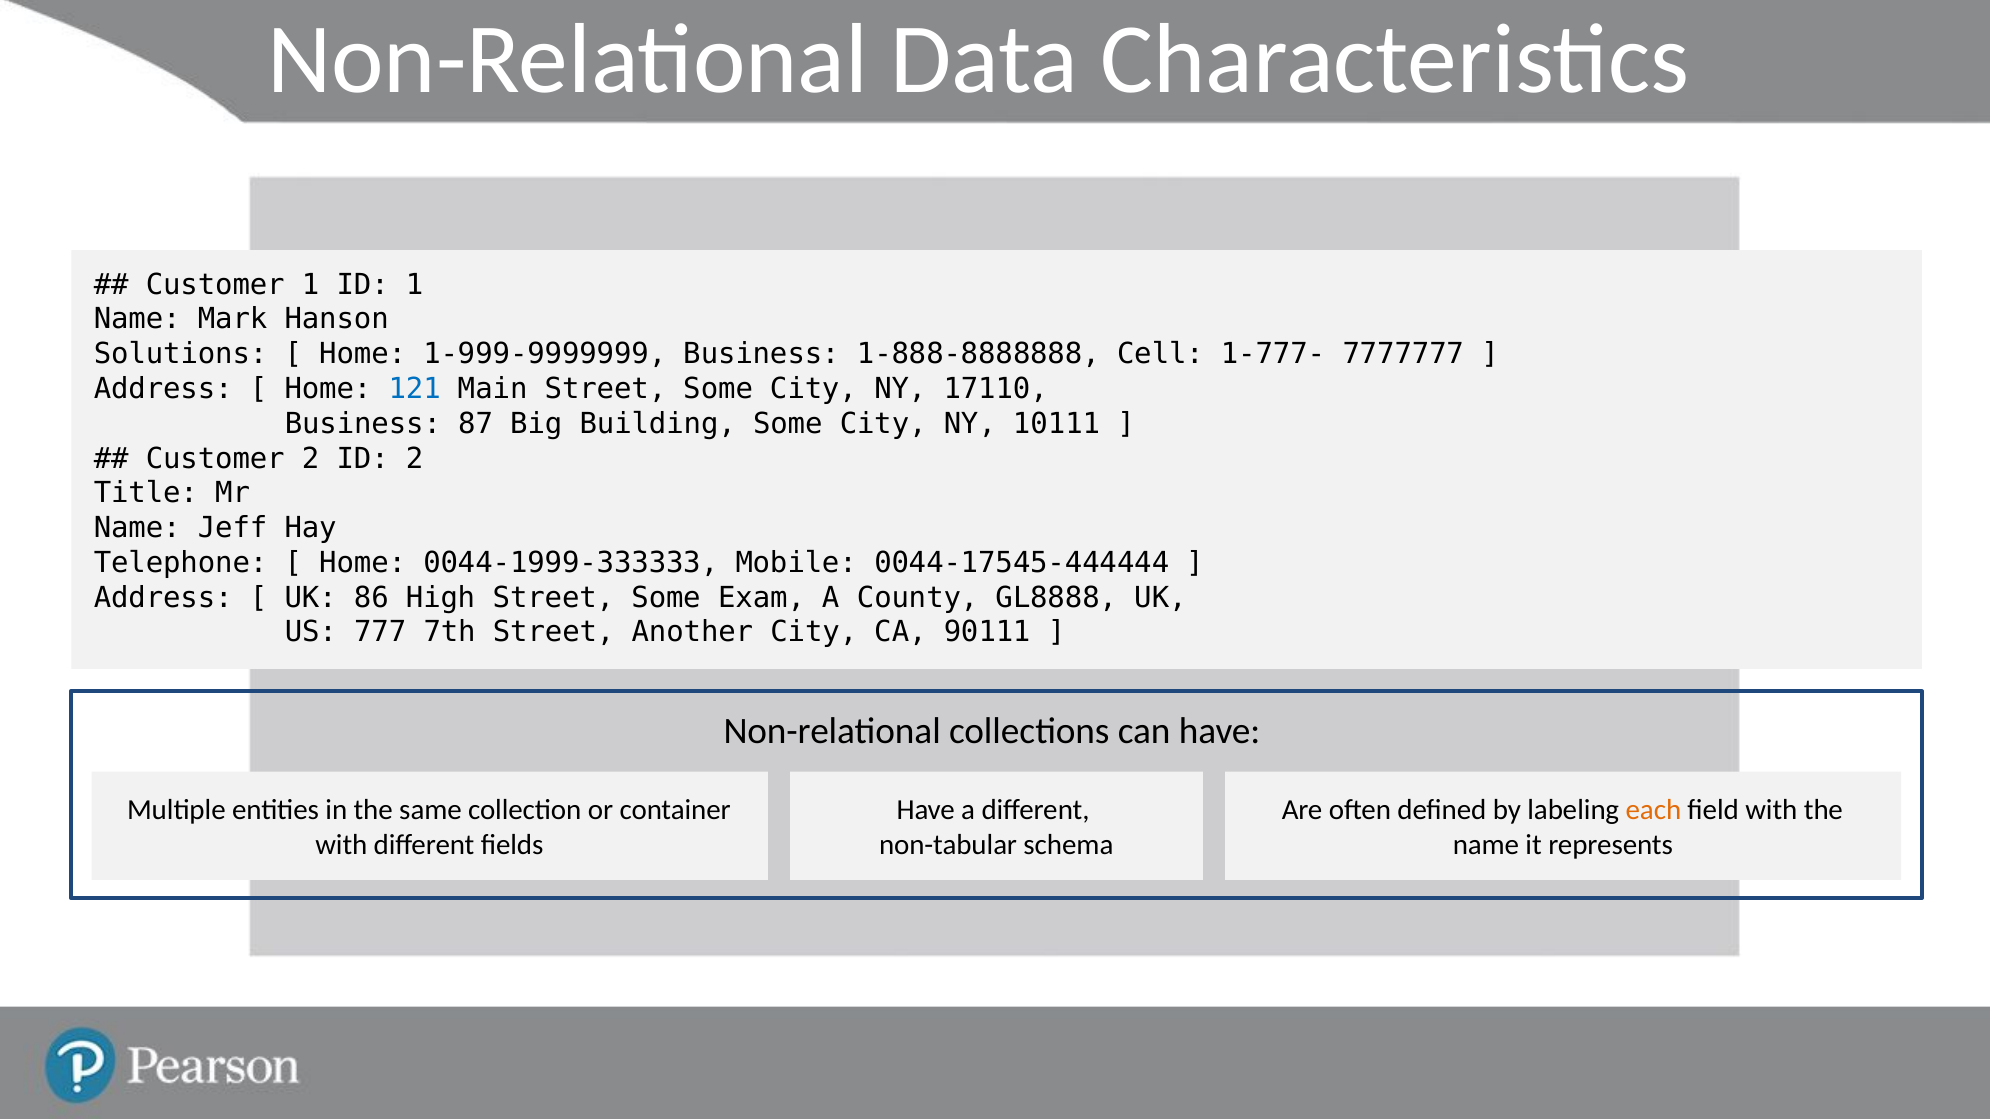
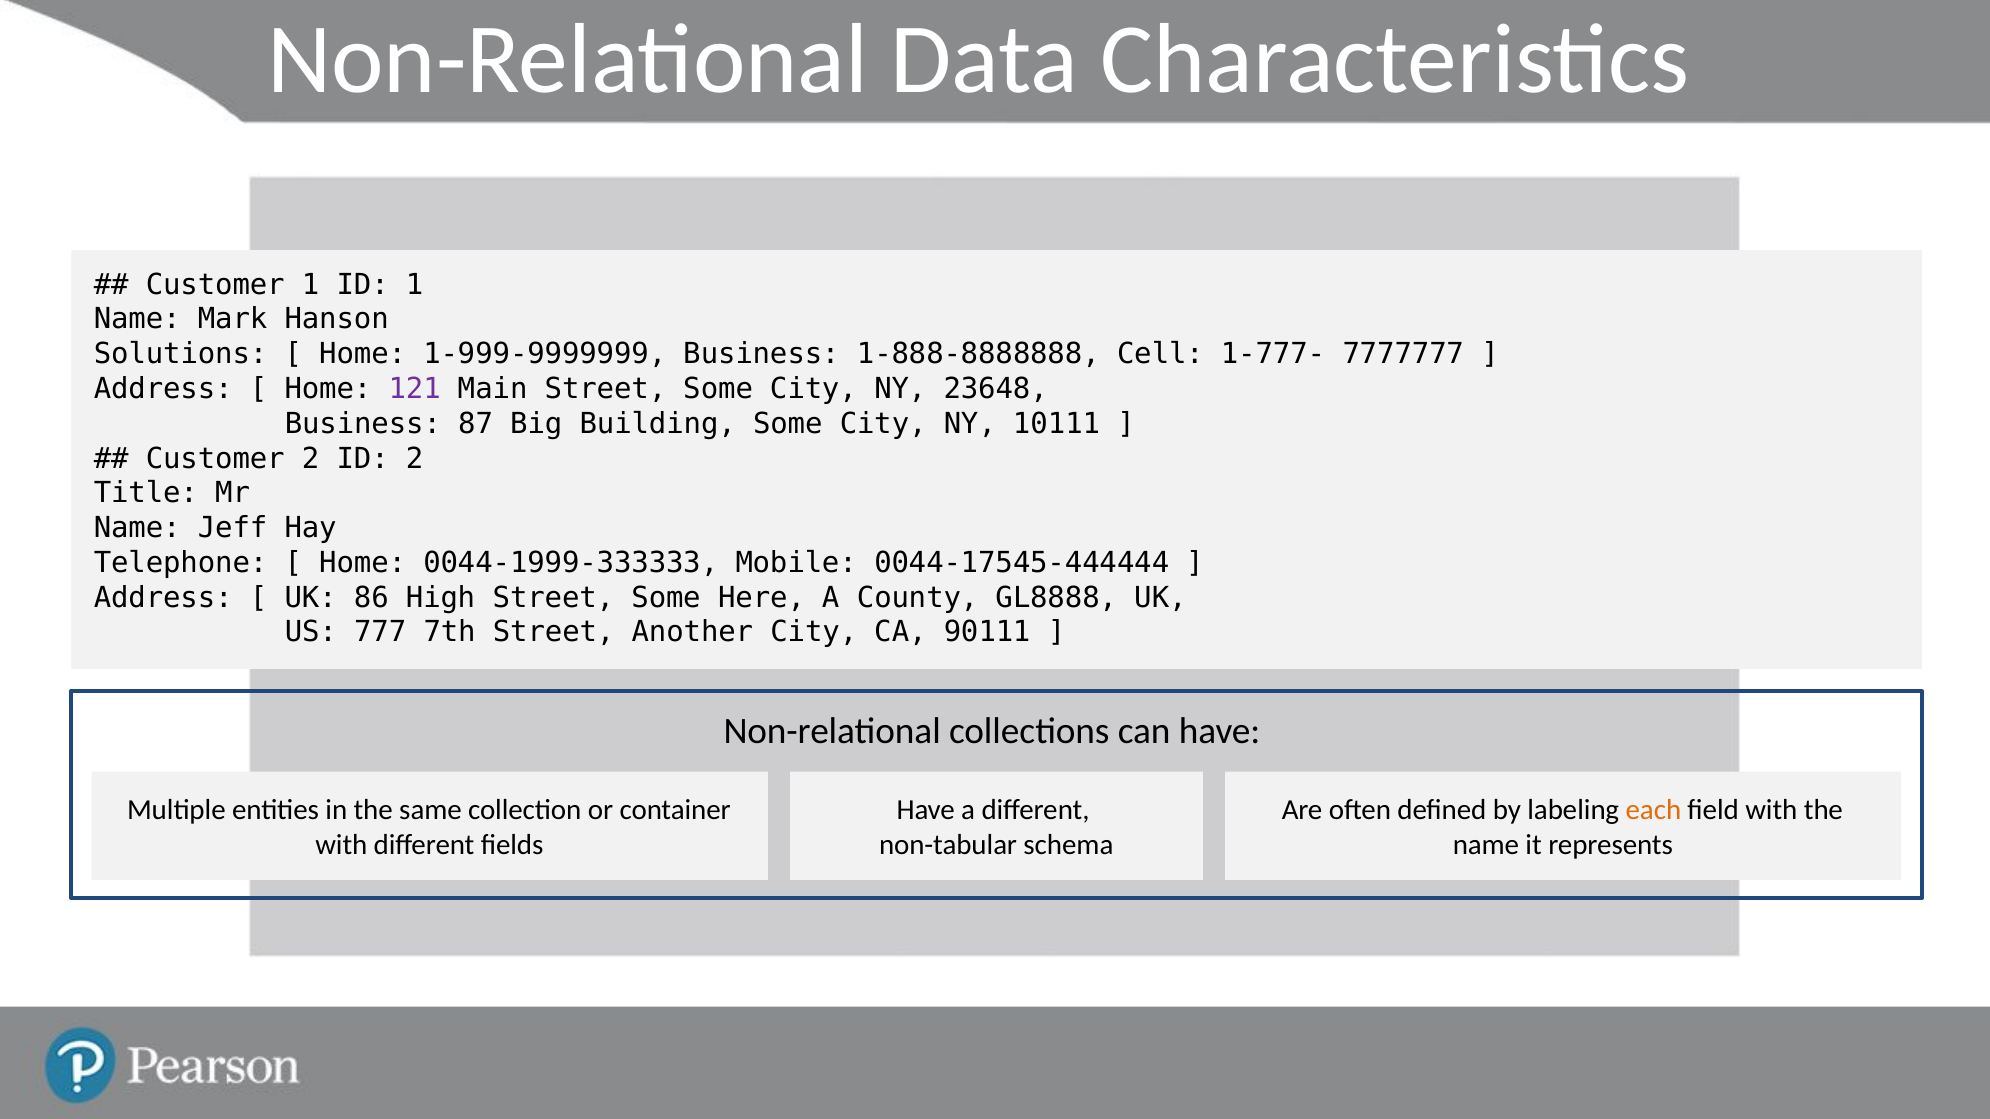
121 colour: blue -> purple
17110: 17110 -> 23648
Exam: Exam -> Here
